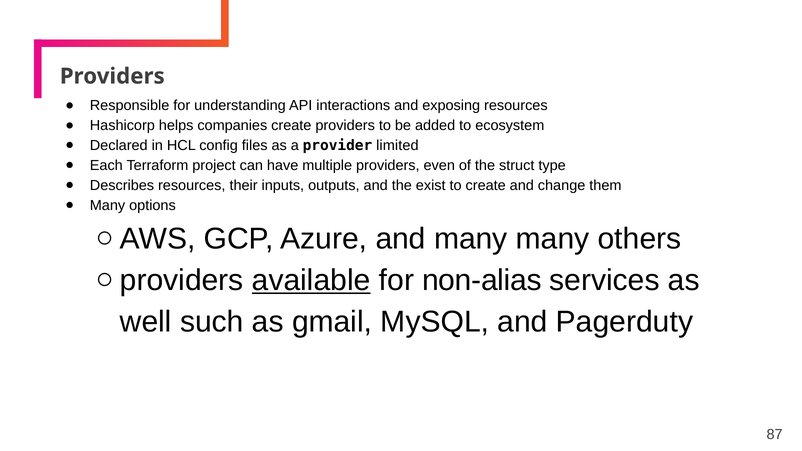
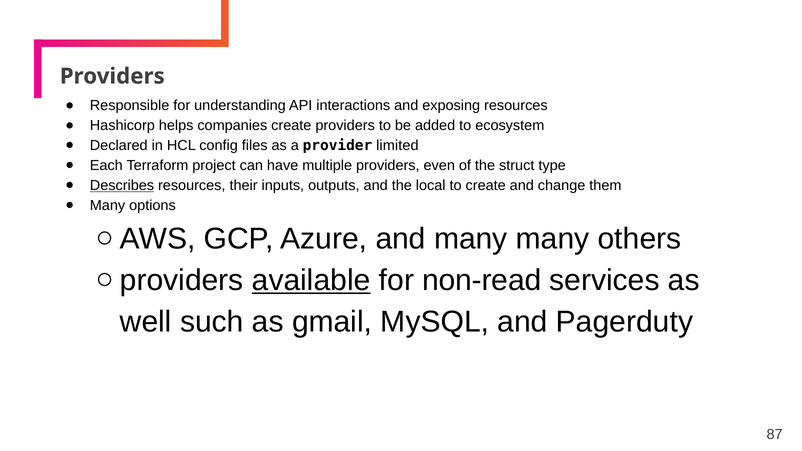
Describes underline: none -> present
exist: exist -> local
non-alias: non-alias -> non-read
